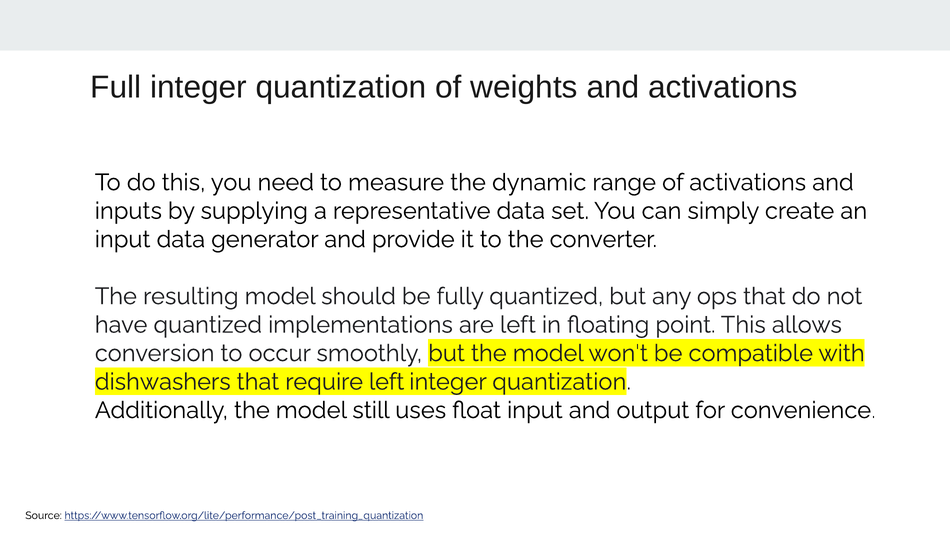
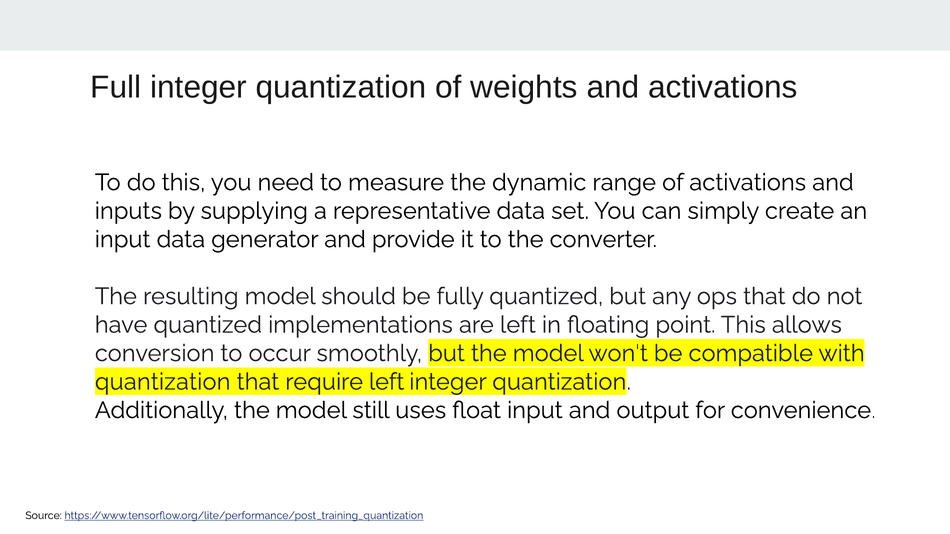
dishwashers at (163, 382): dishwashers -> quantization
